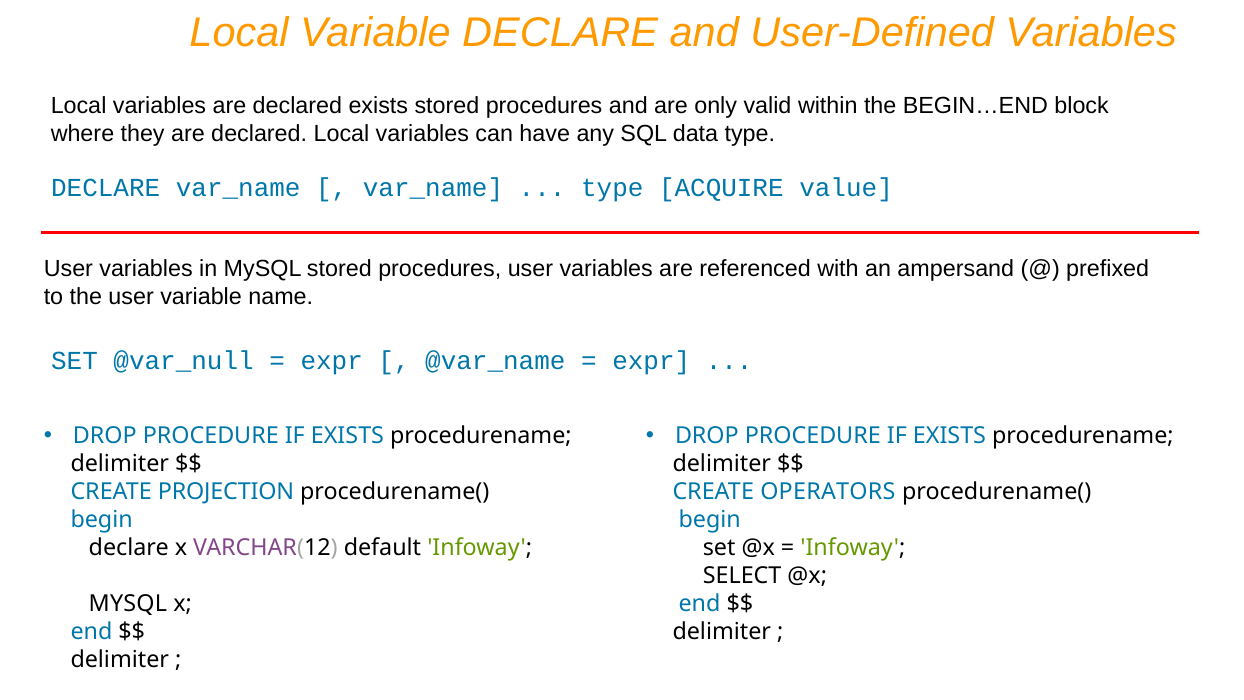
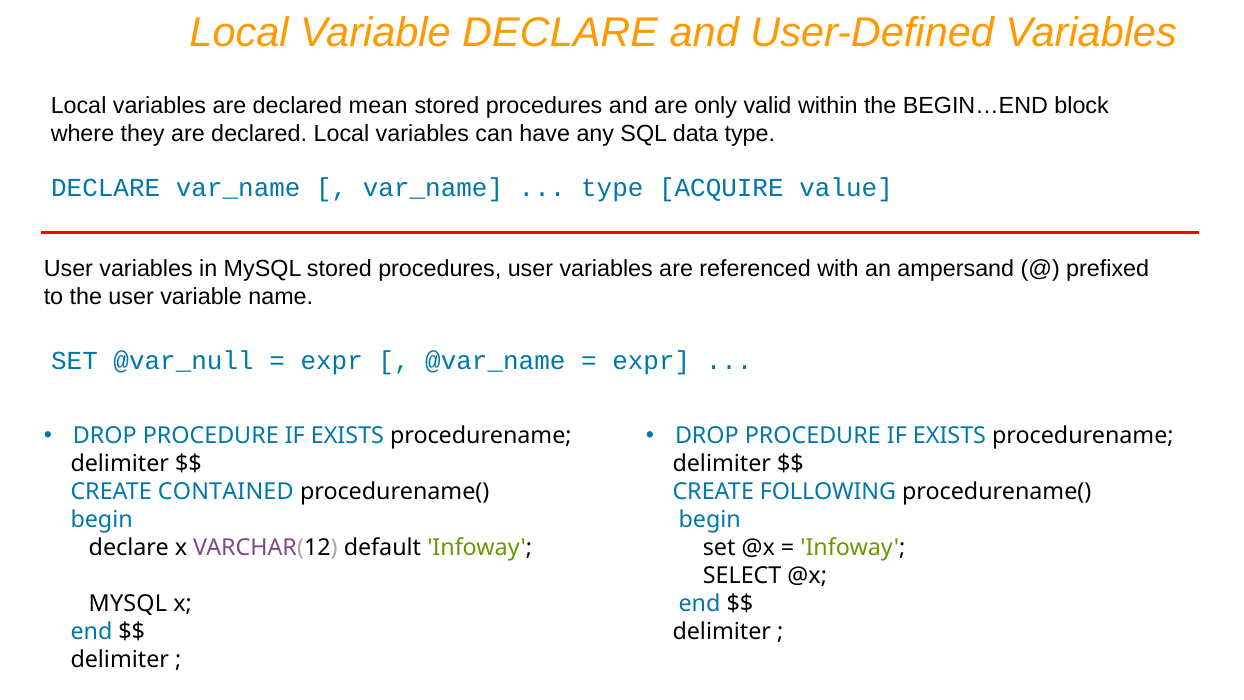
declared exists: exists -> mean
OPERATORS: OPERATORS -> FOLLOWING
PROJECTION: PROJECTION -> CONTAINED
